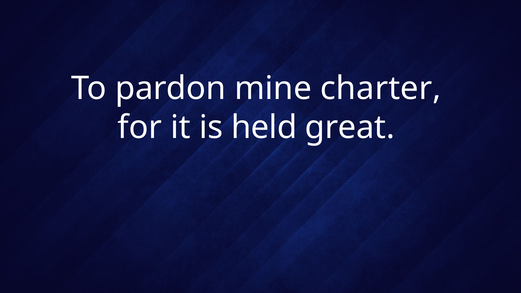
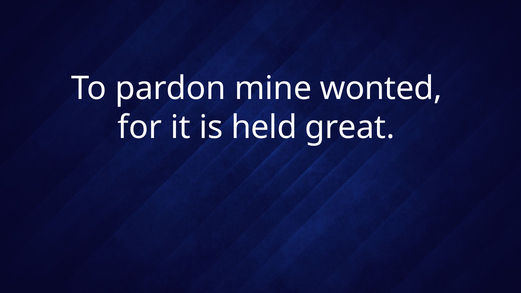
charter: charter -> wonted
